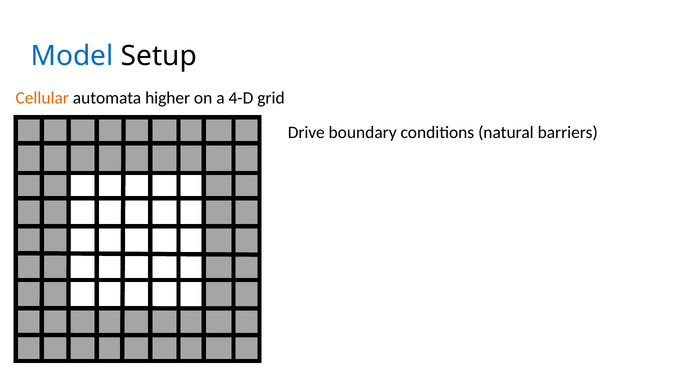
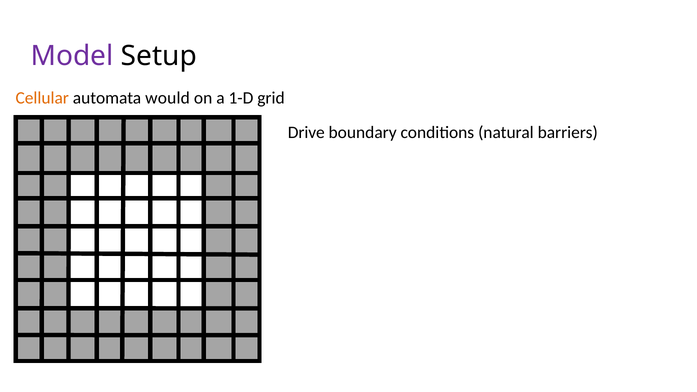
Model colour: blue -> purple
higher: higher -> would
4-D: 4-D -> 1-D
